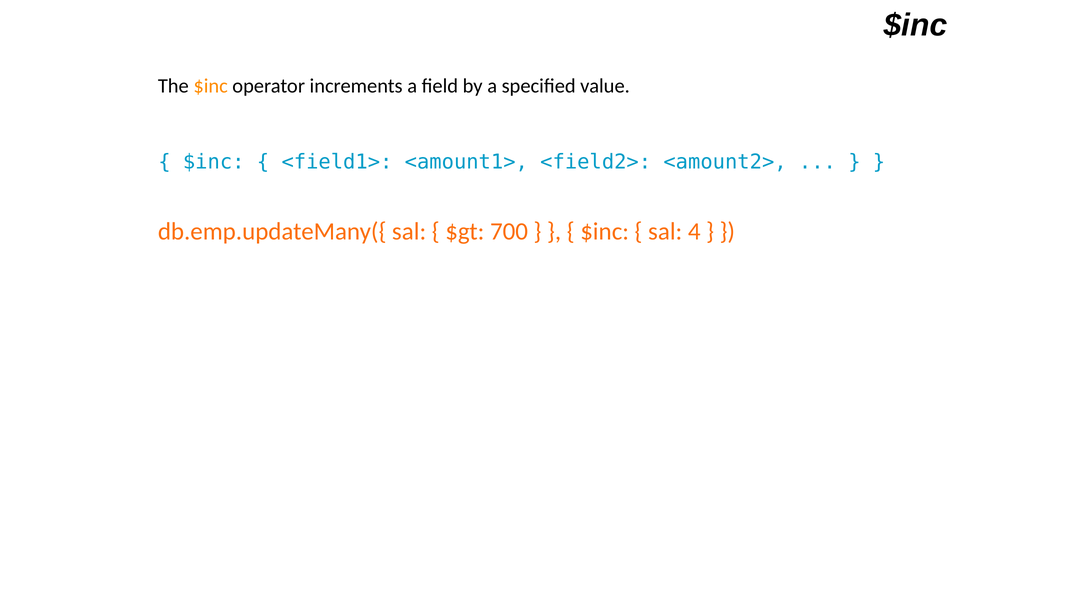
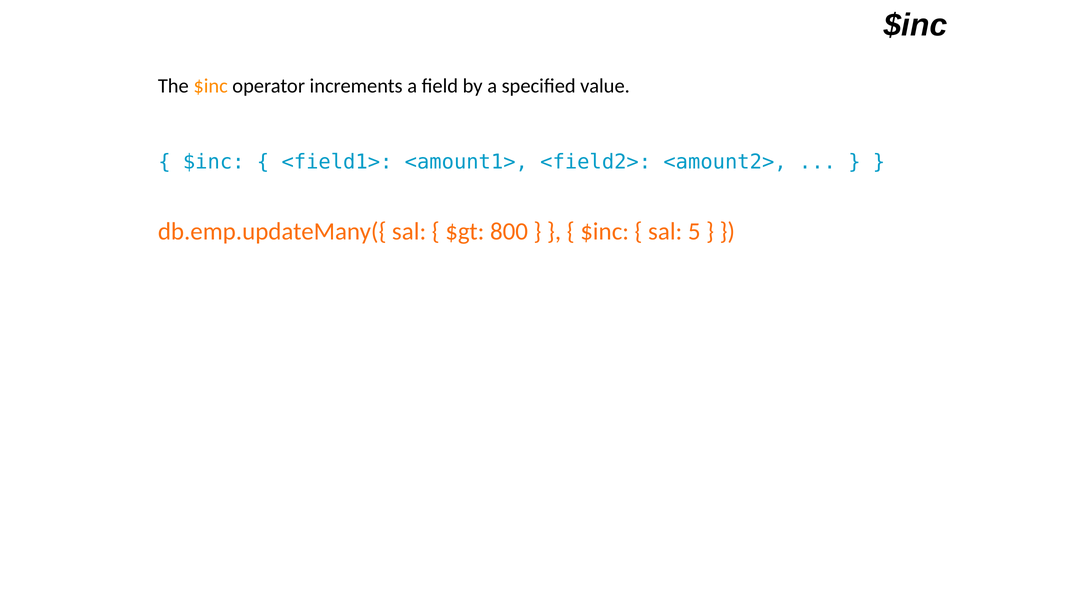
700: 700 -> 800
4: 4 -> 5
